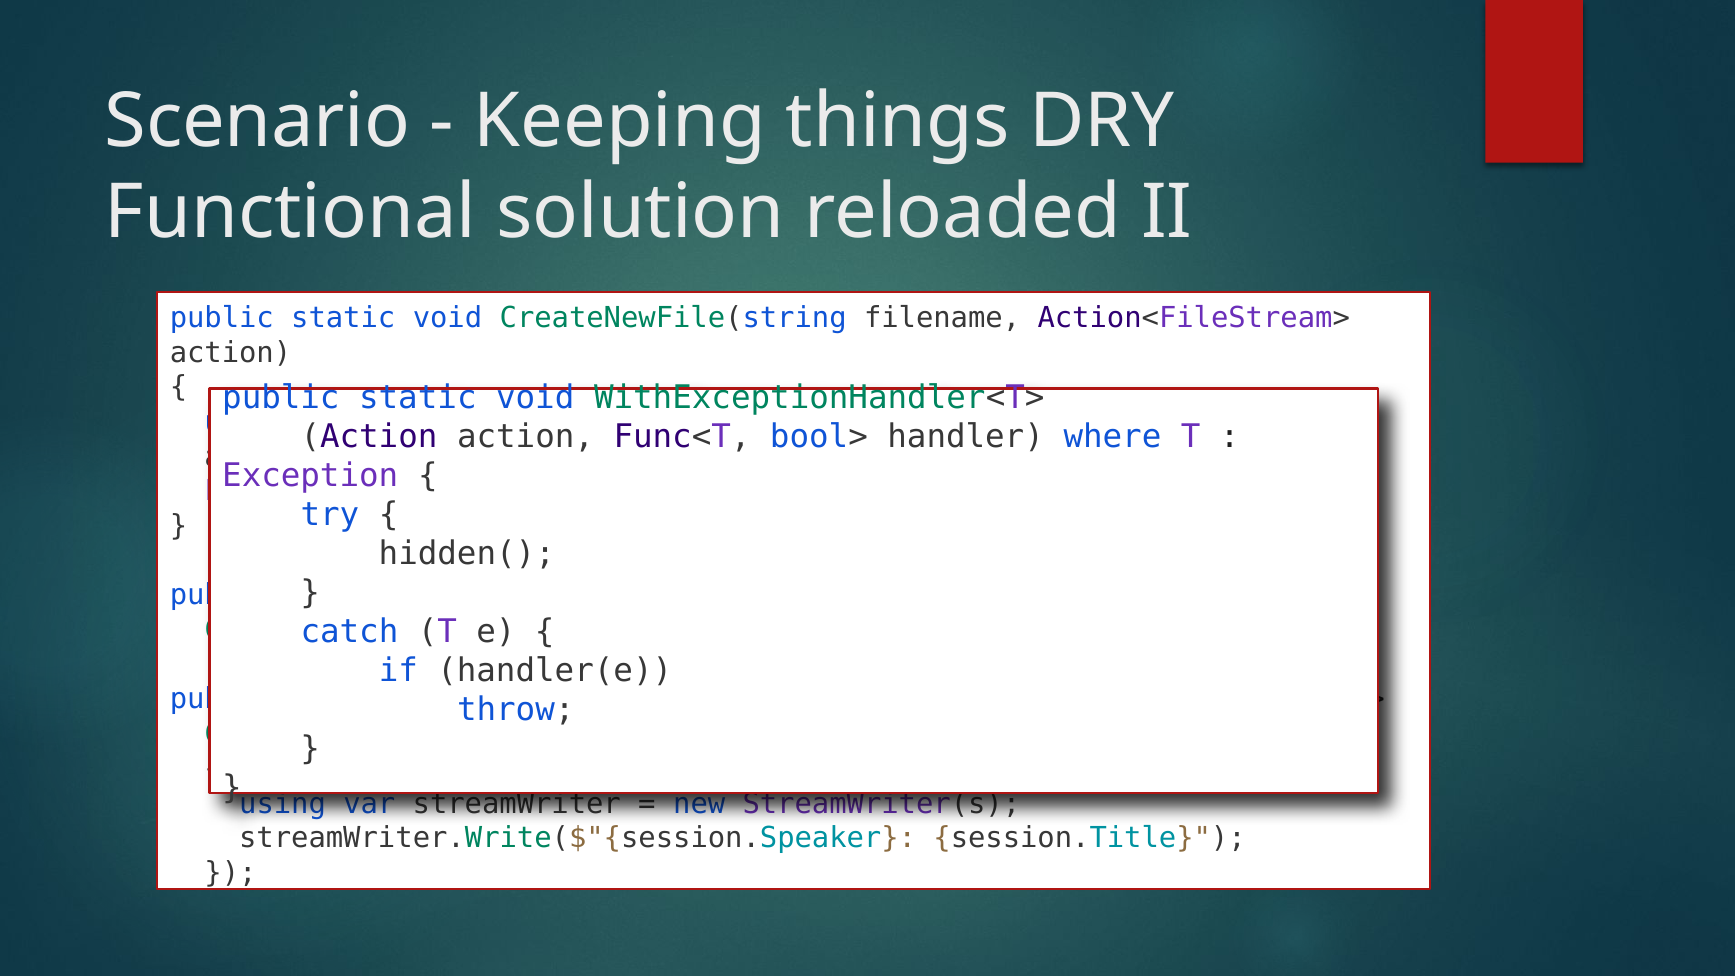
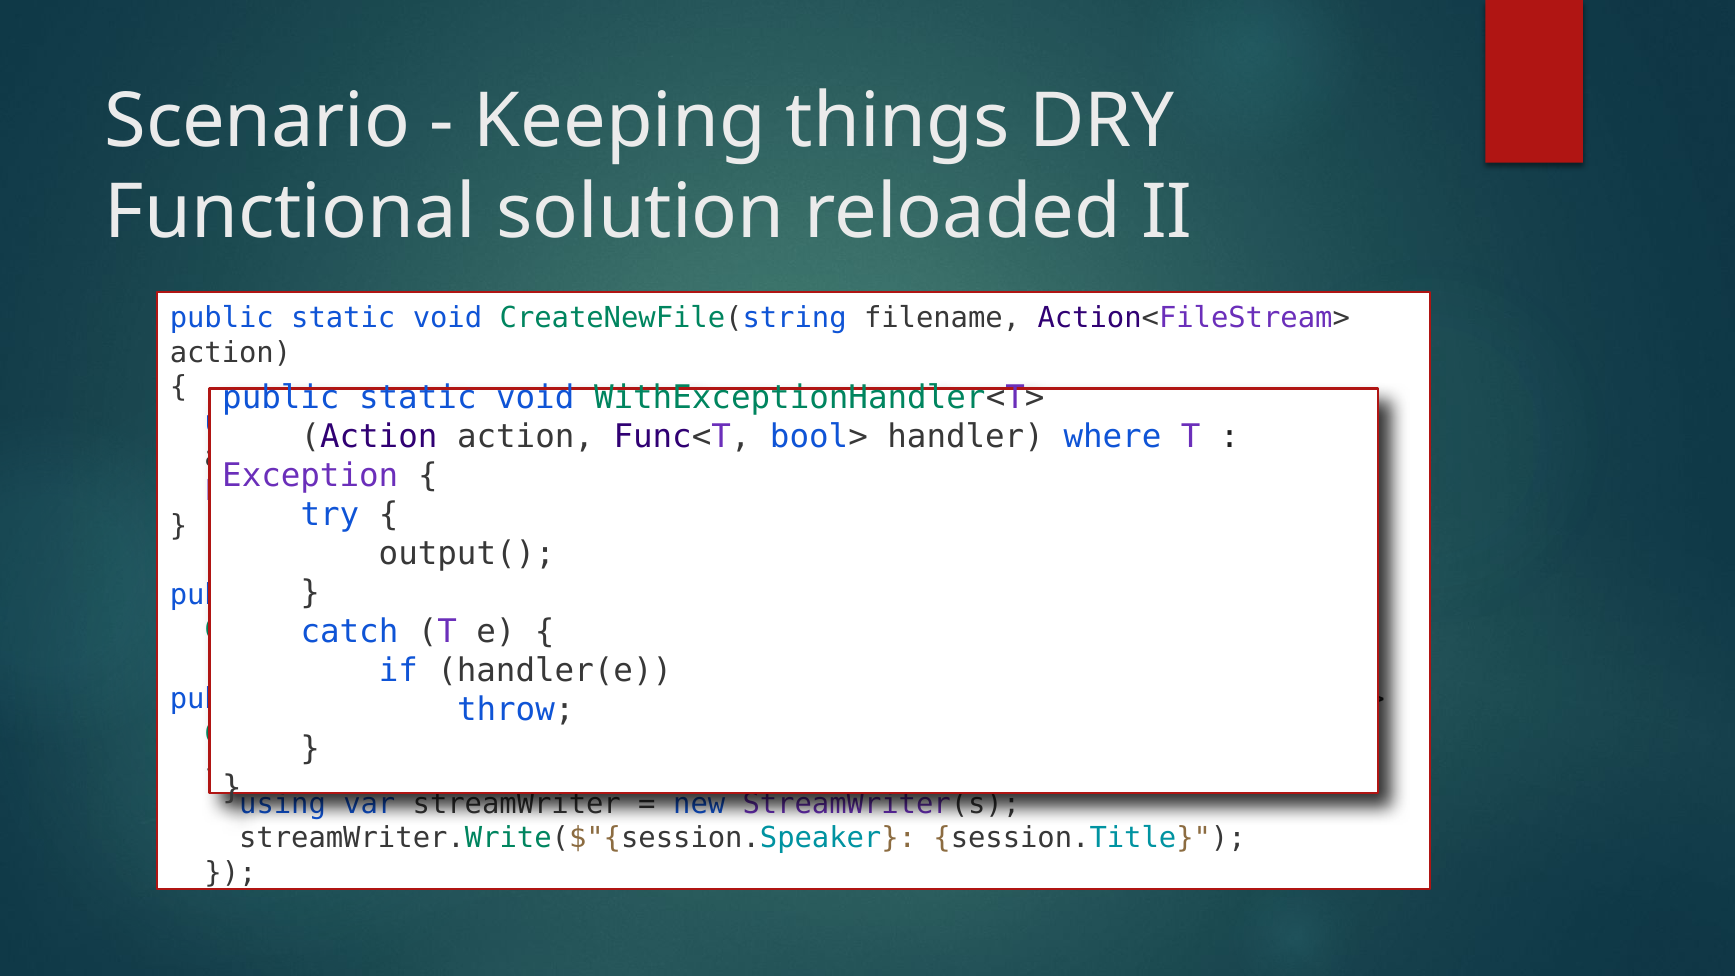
hidden(: hidden( -> output(
